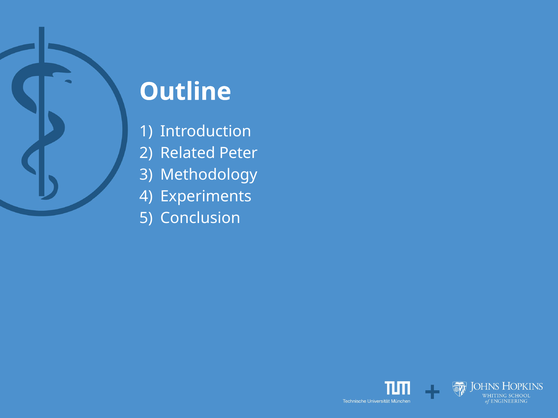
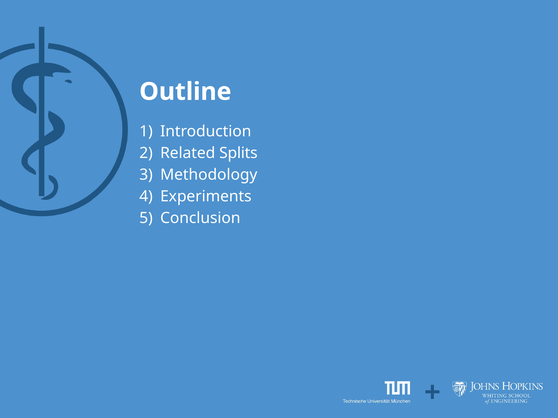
Peter: Peter -> Splits
